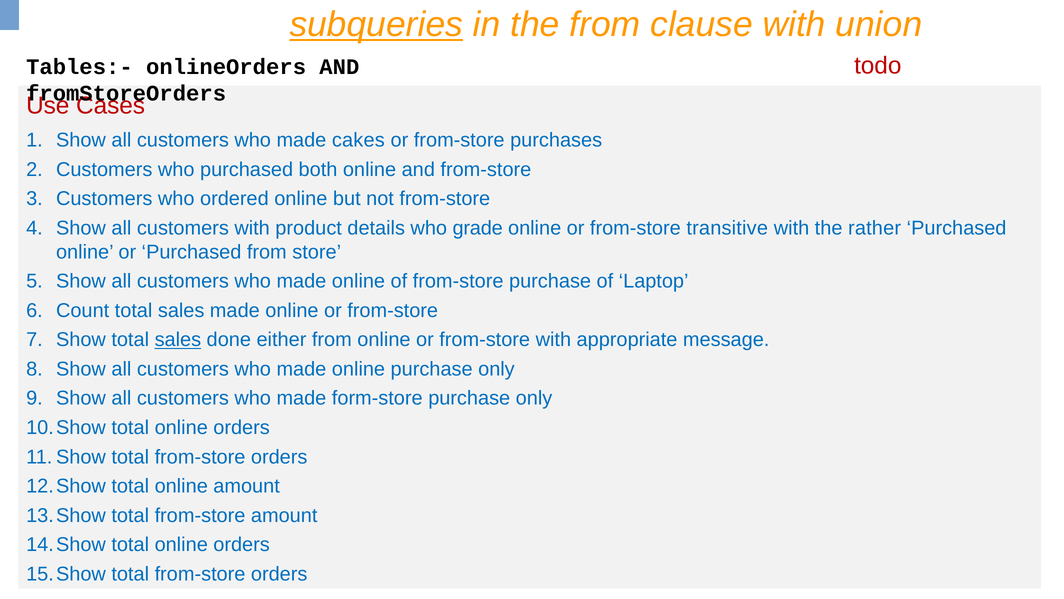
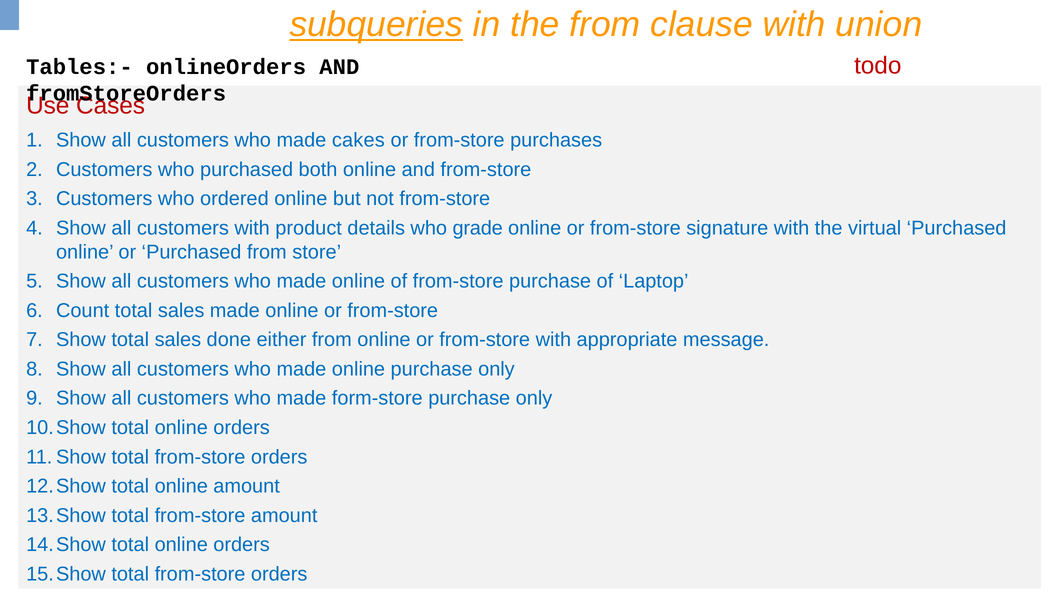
transitive: transitive -> signature
rather: rather -> virtual
sales at (178, 340) underline: present -> none
